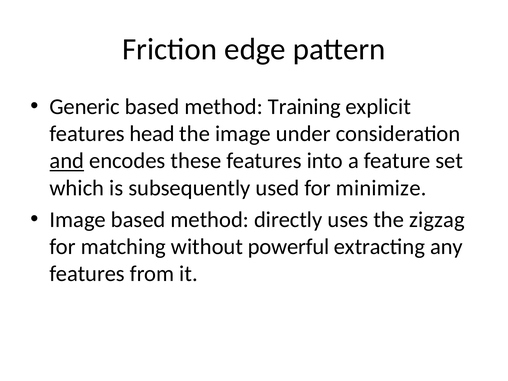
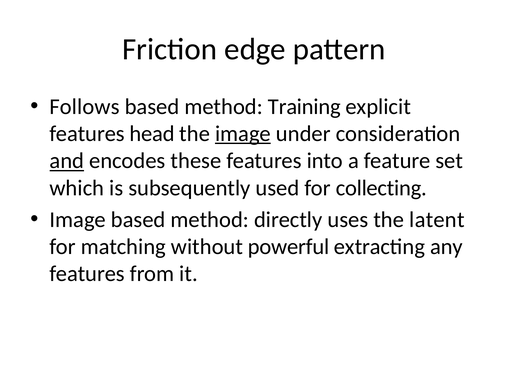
Generic: Generic -> Follows
image at (243, 134) underline: none -> present
minimize: minimize -> collecting
zigzag: zigzag -> latent
